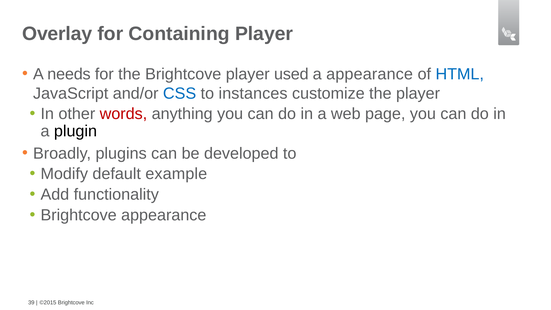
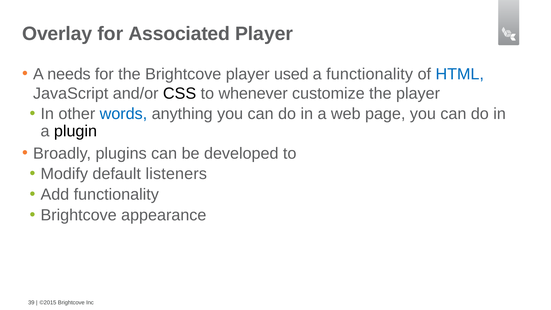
Containing: Containing -> Associated
a appearance: appearance -> functionality
CSS colour: blue -> black
instances: instances -> whenever
words colour: red -> blue
example: example -> listeners
